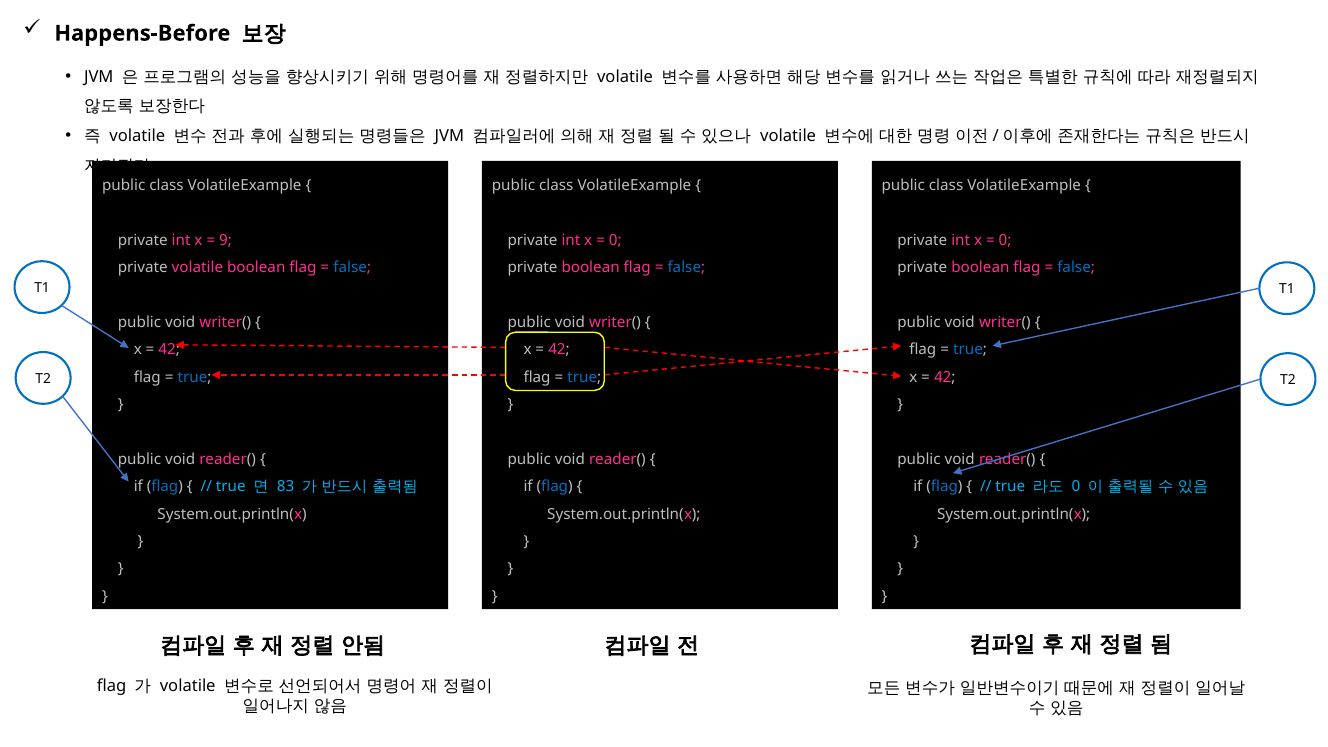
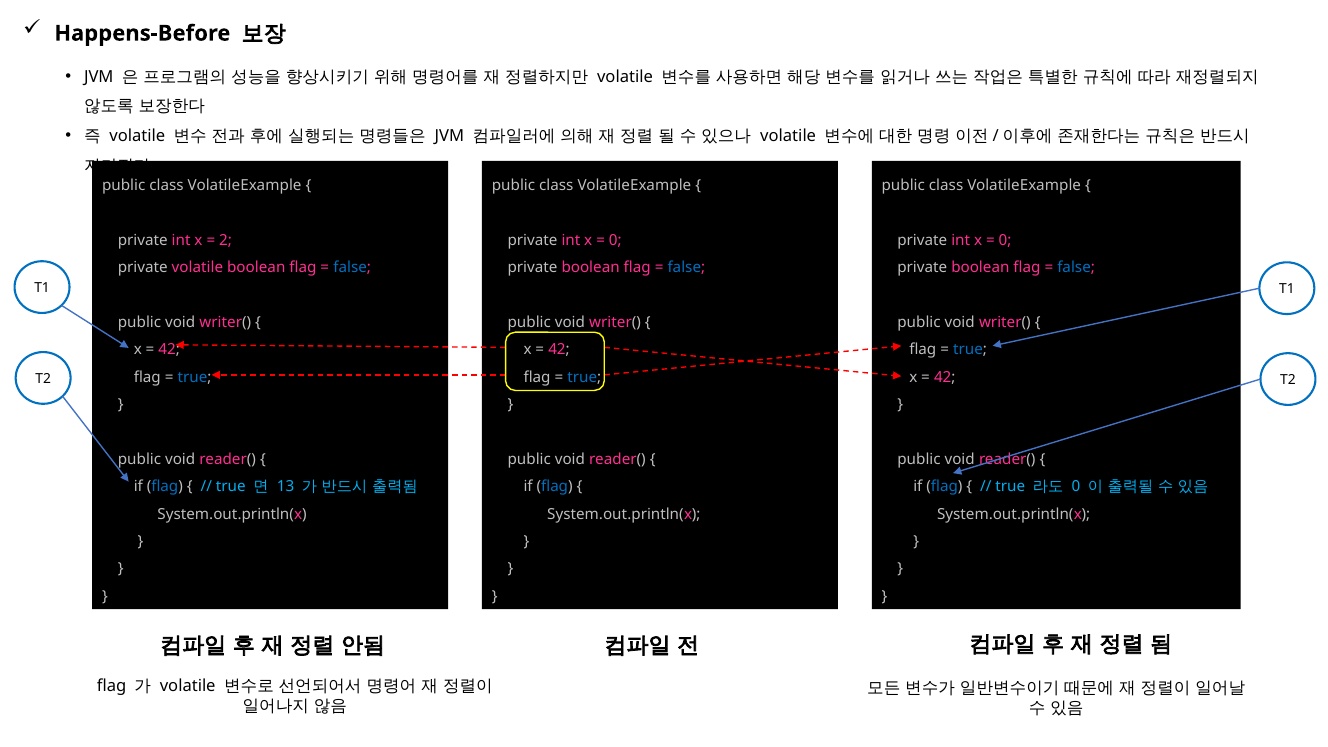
9: 9 -> 2
83: 83 -> 13
